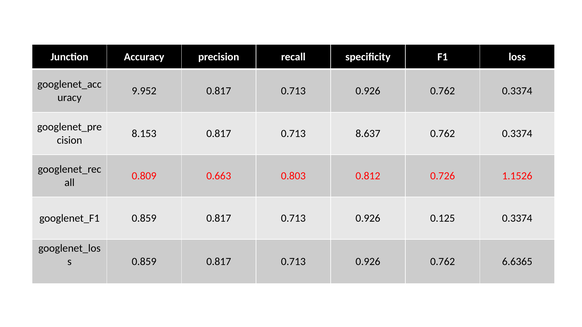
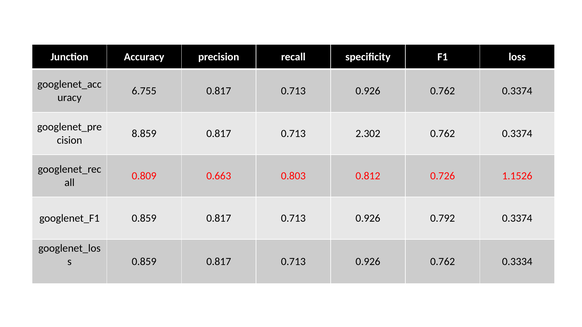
9.952: 9.952 -> 6.755
8.153: 8.153 -> 8.859
8.637: 8.637 -> 2.302
0.125: 0.125 -> 0.792
6.6365: 6.6365 -> 0.3334
